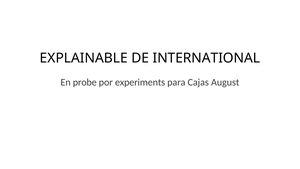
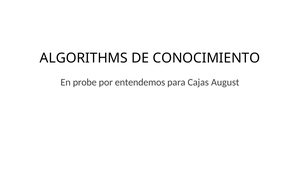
EXPLAINABLE: EXPLAINABLE -> ALGORITHMS
INTERNATIONAL: INTERNATIONAL -> CONOCIMIENTO
experiments: experiments -> entendemos
